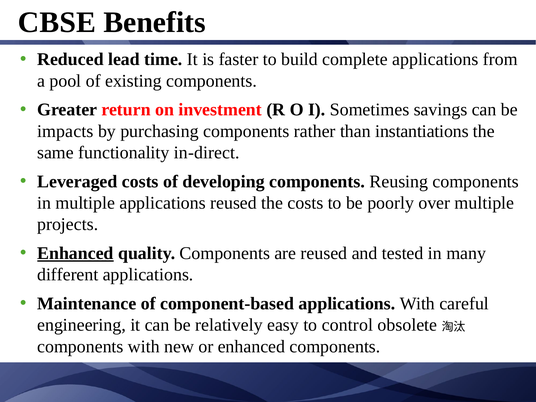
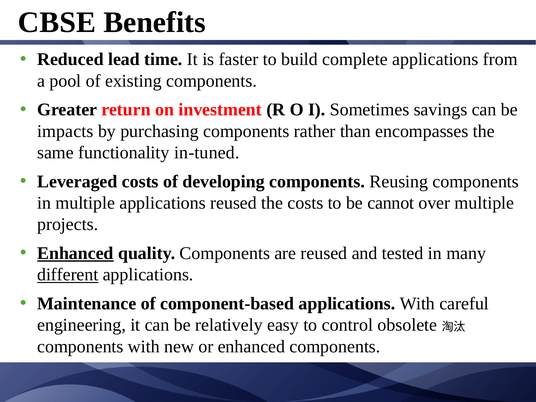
instantiations: instantiations -> encompasses
in-direct: in-direct -> in-tuned
poorly: poorly -> cannot
different underline: none -> present
